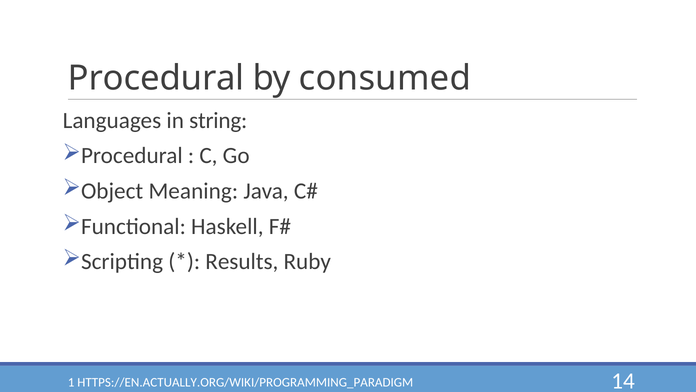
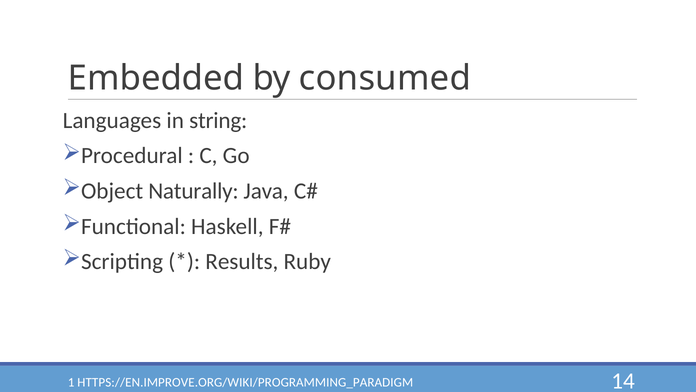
Procedural at (156, 78): Procedural -> Embedded
Meaning: Meaning -> Naturally
HTTPS://EN.ACTUALLY.ORG/WIKI/PROGRAMMING_PARADIGM: HTTPS://EN.ACTUALLY.ORG/WIKI/PROGRAMMING_PARADIGM -> HTTPS://EN.IMPROVE.ORG/WIKI/PROGRAMMING_PARADIGM
